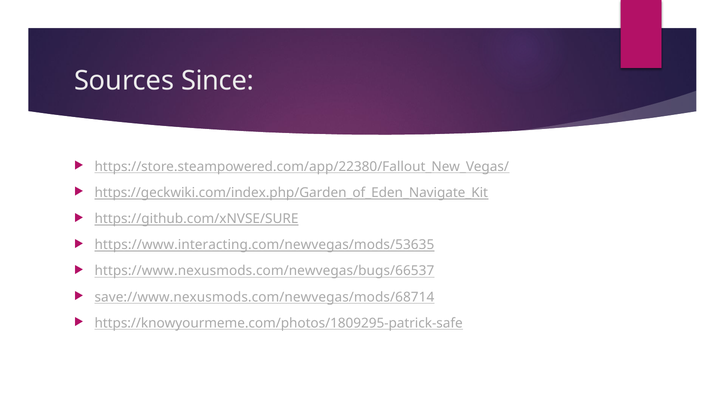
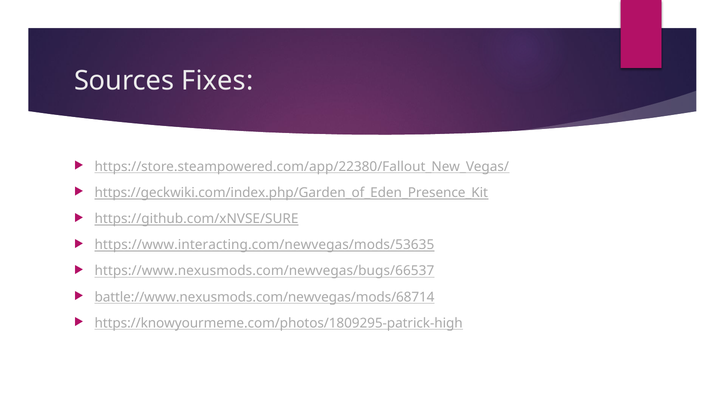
Since: Since -> Fixes
https://geckwiki.com/index.php/Garden_of_Eden_Navigate_Kit: https://geckwiki.com/index.php/Garden_of_Eden_Navigate_Kit -> https://geckwiki.com/index.php/Garden_of_Eden_Presence_Kit
save://www.nexusmods.com/newvegas/mods/68714: save://www.nexusmods.com/newvegas/mods/68714 -> battle://www.nexusmods.com/newvegas/mods/68714
https://knowyourmeme.com/photos/1809295-patrick-safe: https://knowyourmeme.com/photos/1809295-patrick-safe -> https://knowyourmeme.com/photos/1809295-patrick-high
